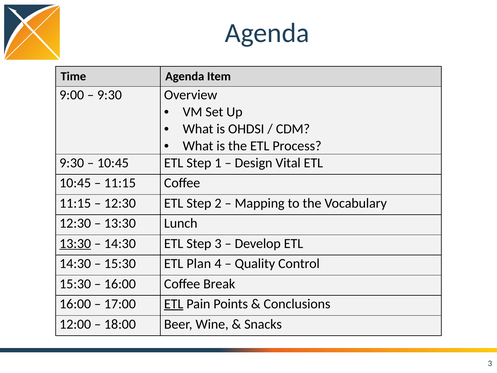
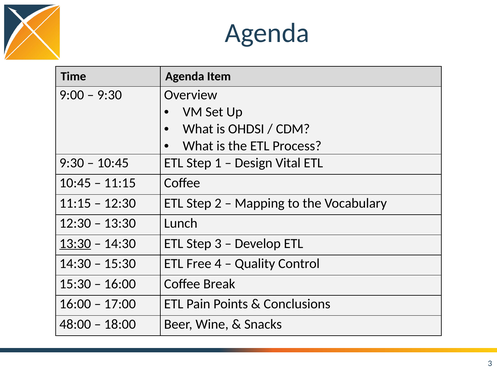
Plan: Plan -> Free
ETL at (174, 304) underline: present -> none
12:00: 12:00 -> 48:00
